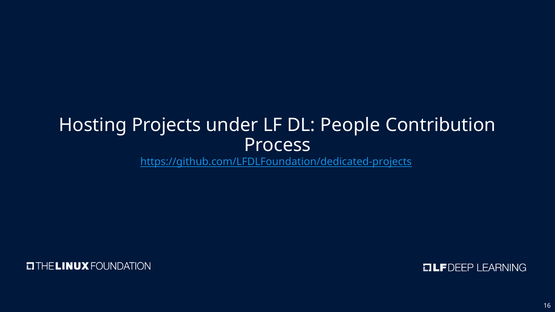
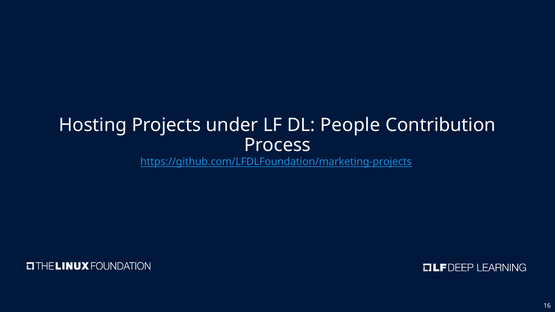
https://github.com/LFDLFoundation/dedicated-projects: https://github.com/LFDLFoundation/dedicated-projects -> https://github.com/LFDLFoundation/marketing-projects
